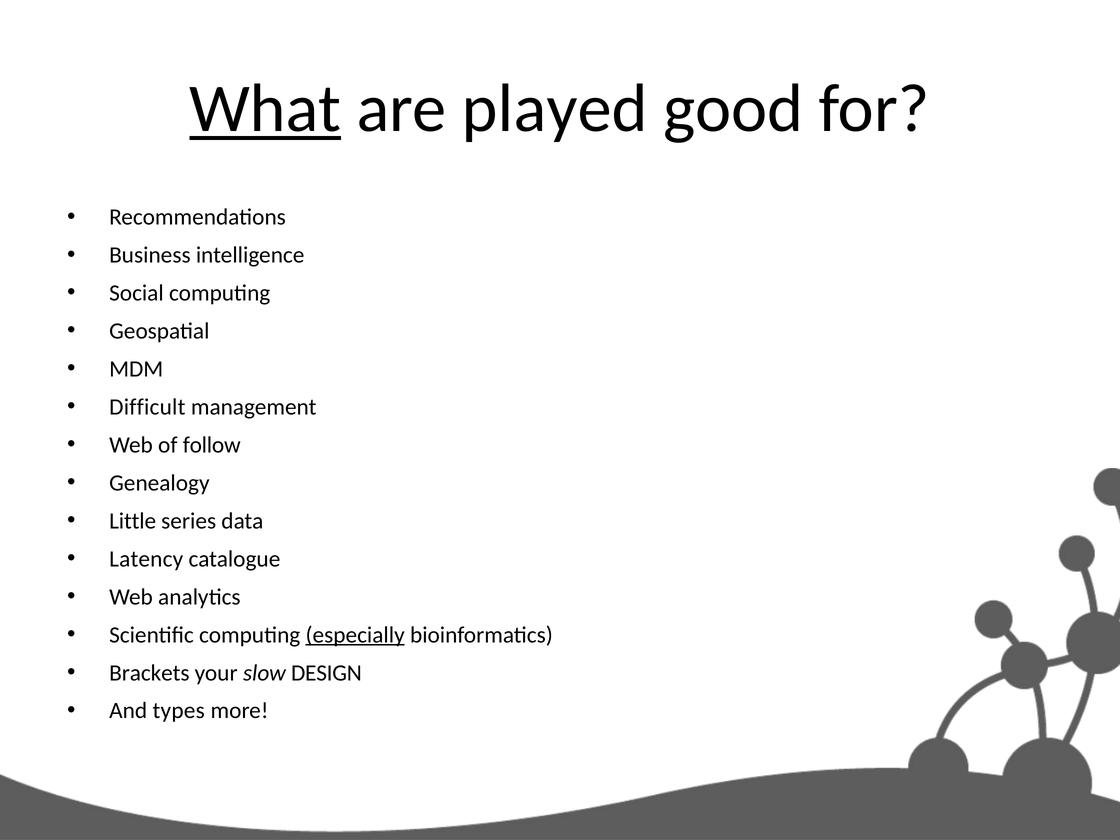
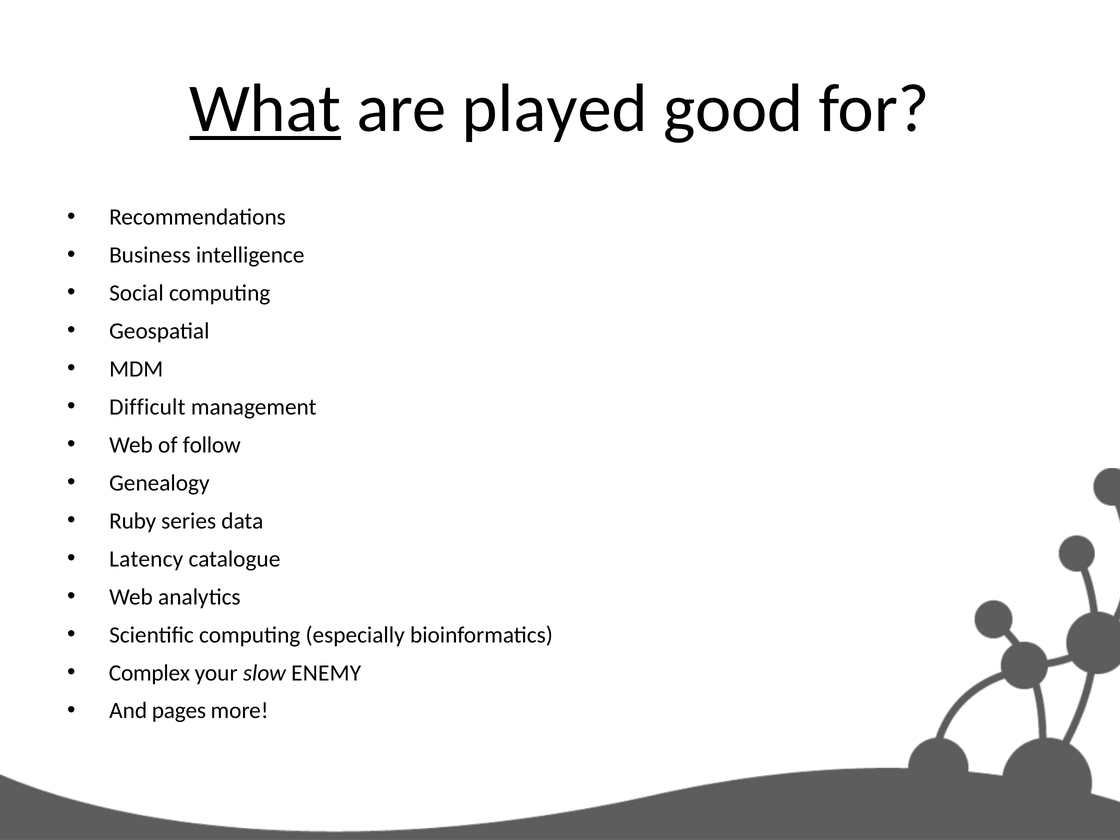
Little: Little -> Ruby
especially underline: present -> none
Brackets: Brackets -> Complex
DESIGN: DESIGN -> ENEMY
types: types -> pages
